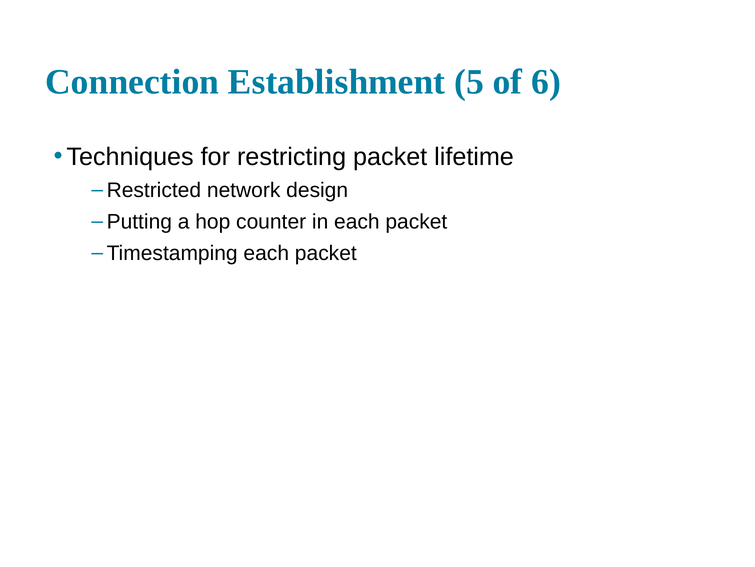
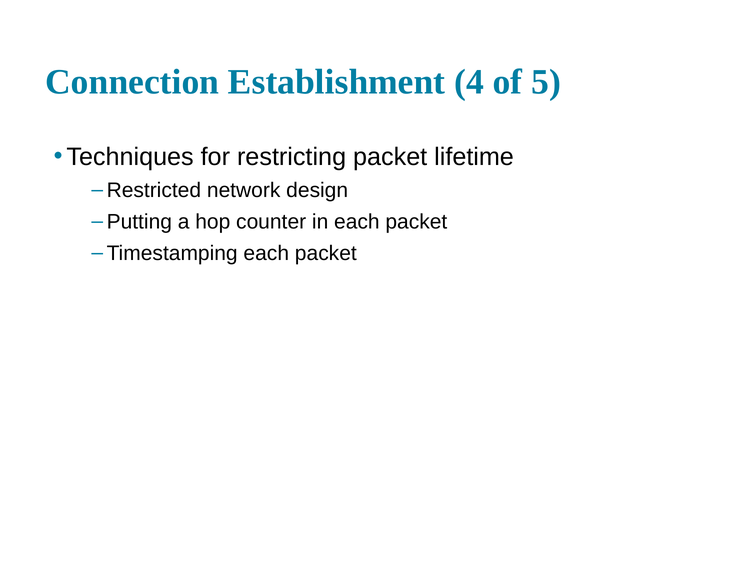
5: 5 -> 4
6: 6 -> 5
